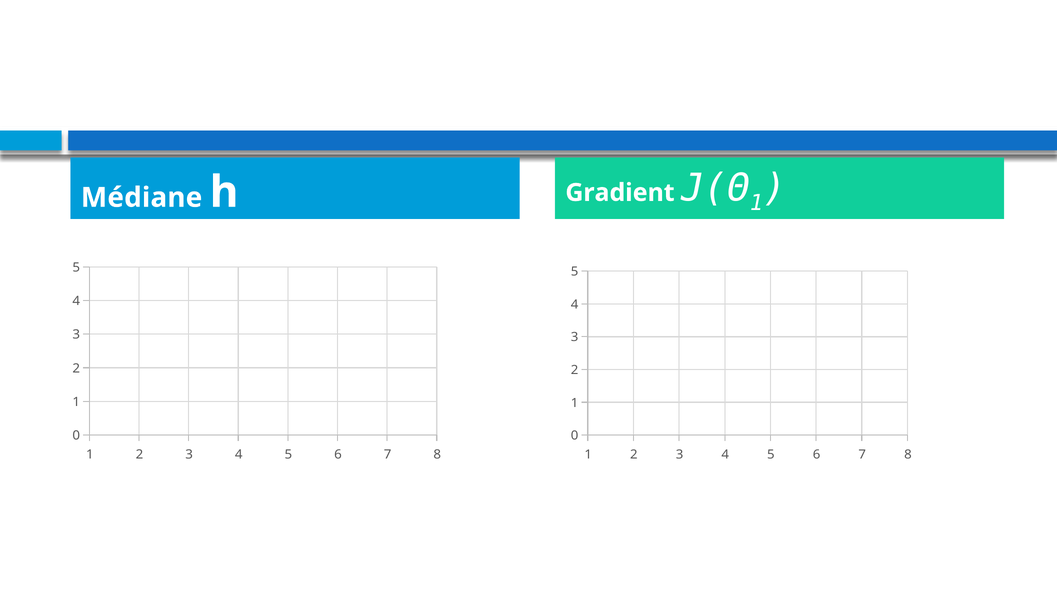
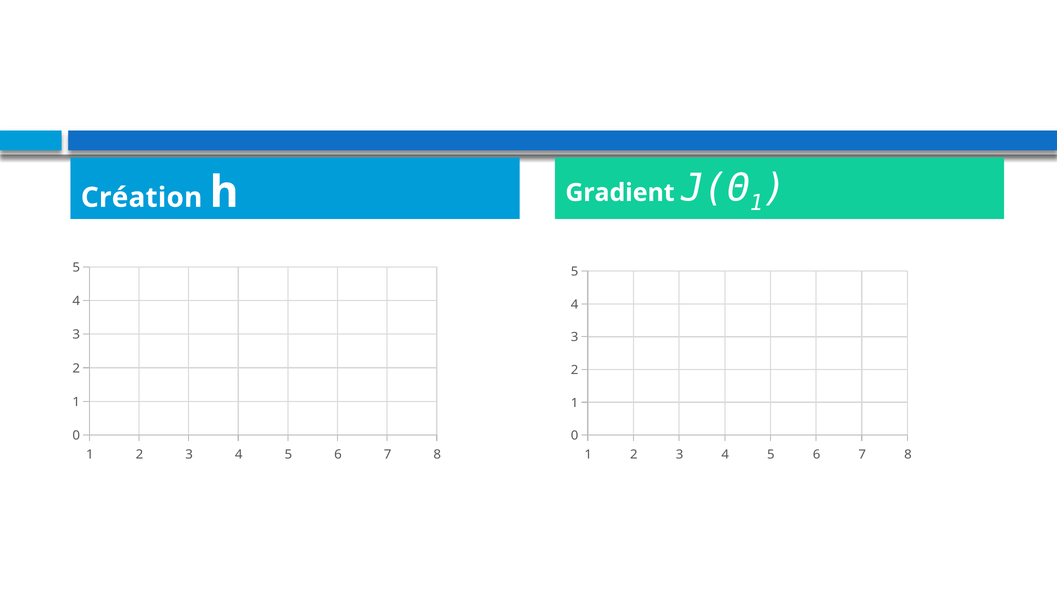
Médiane: Médiane -> Création
